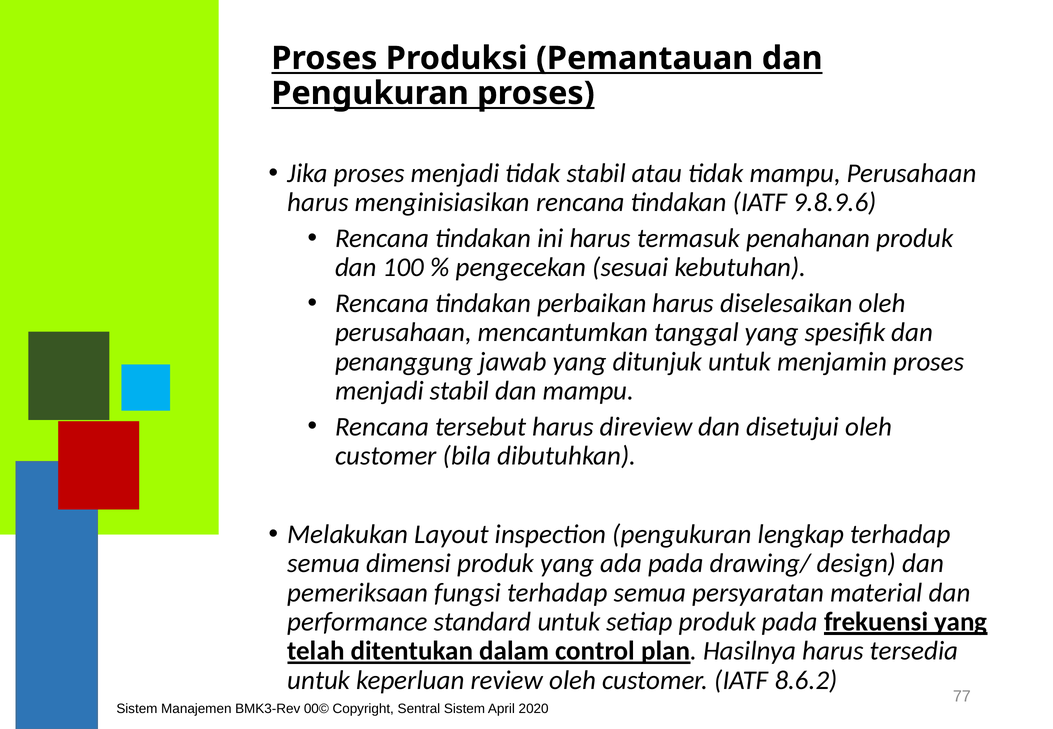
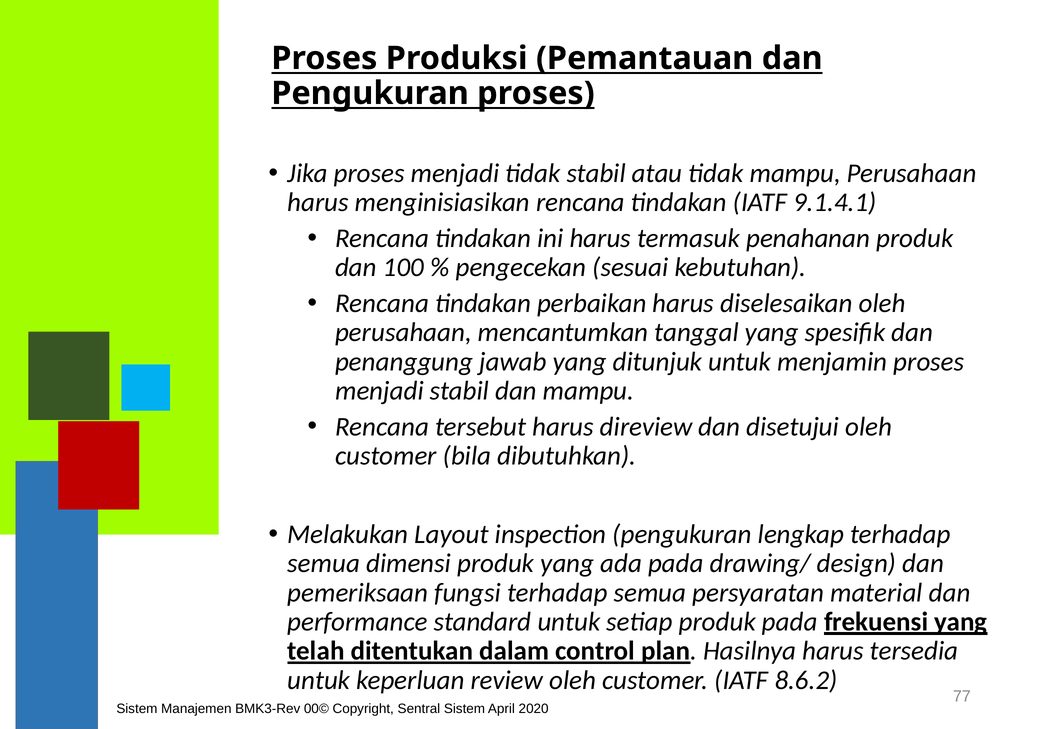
9.8.9.6: 9.8.9.6 -> 9.1.4.1
